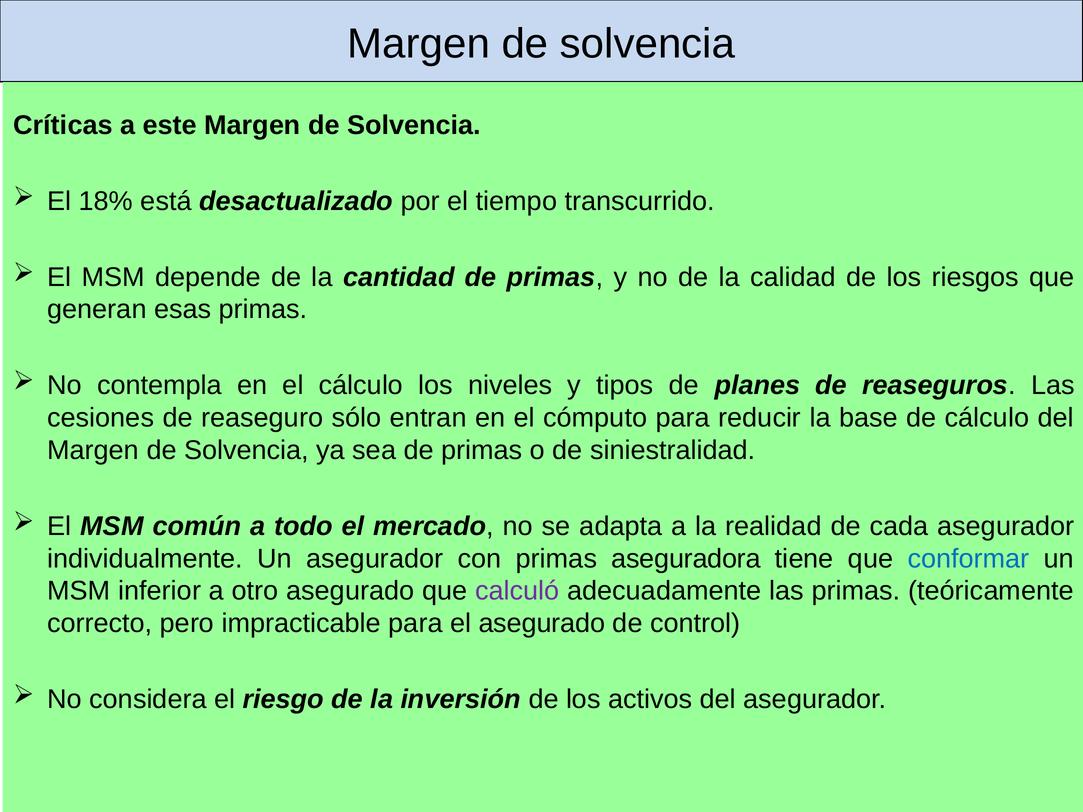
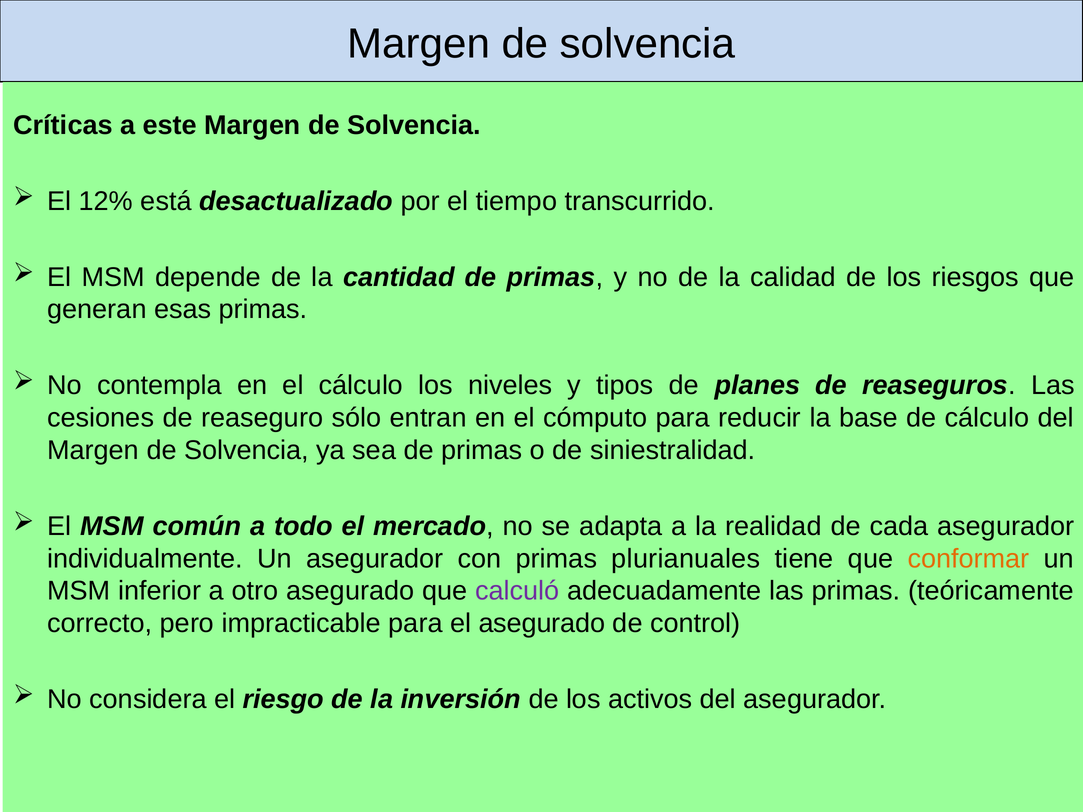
18%: 18% -> 12%
aseguradora: aseguradora -> plurianuales
conformar colour: blue -> orange
